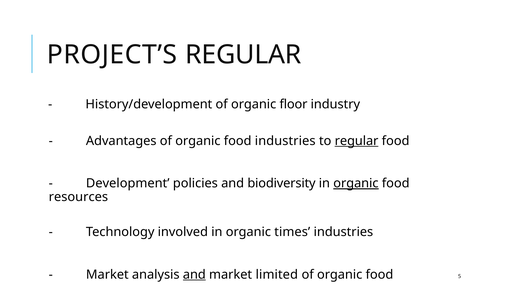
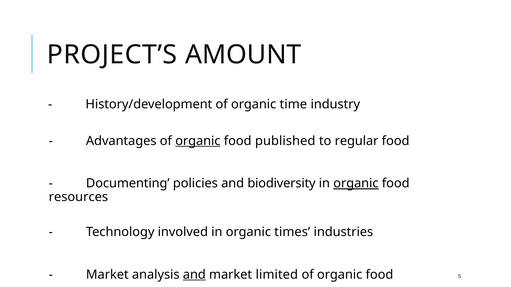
PROJECT’S REGULAR: REGULAR -> AMOUNT
floor: floor -> time
organic at (198, 141) underline: none -> present
food industries: industries -> published
regular at (357, 141) underline: present -> none
Development: Development -> Documenting
